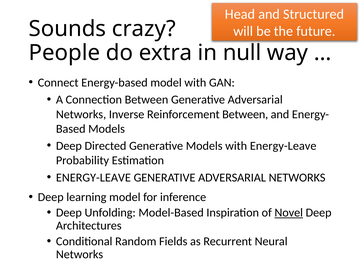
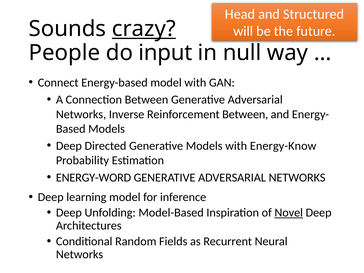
crazy underline: none -> present
extra: extra -> input
with Energy-Leave: Energy-Leave -> Energy-Know
ENERGY-LEAVE at (93, 178): ENERGY-LEAVE -> ENERGY-WORD
